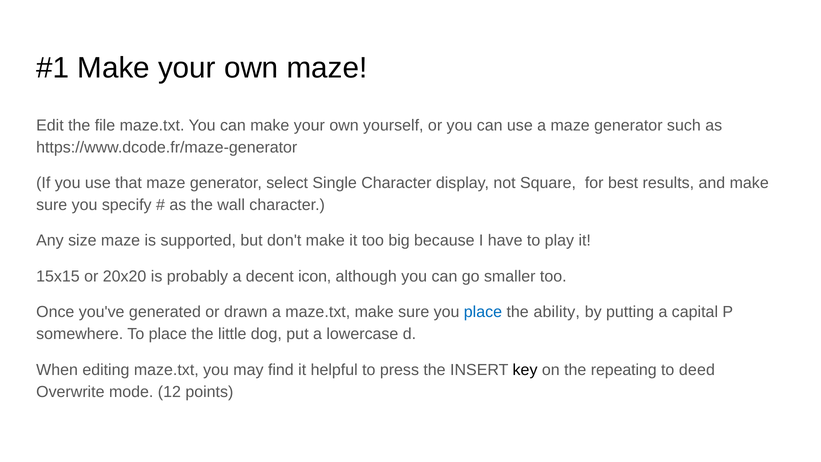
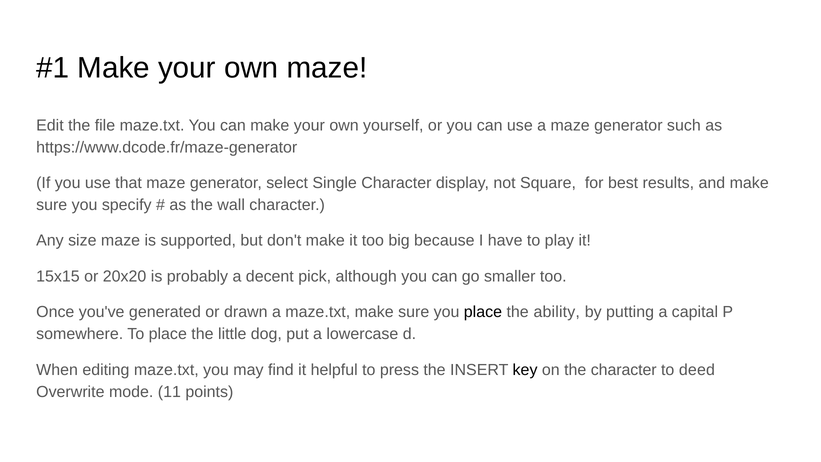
icon: icon -> pick
place at (483, 312) colour: blue -> black
the repeating: repeating -> character
12: 12 -> 11
